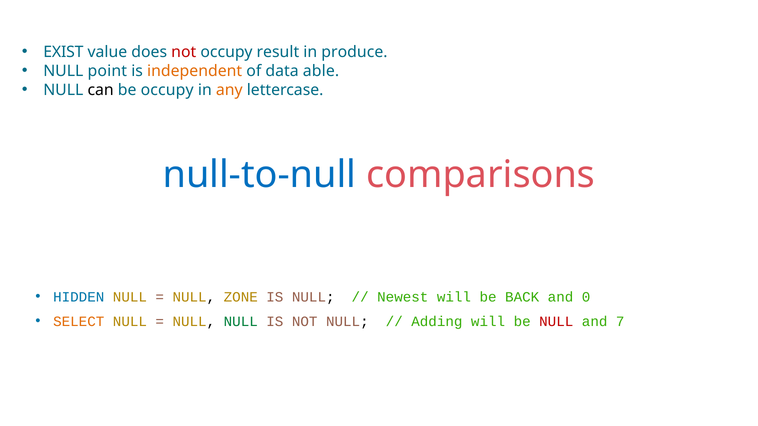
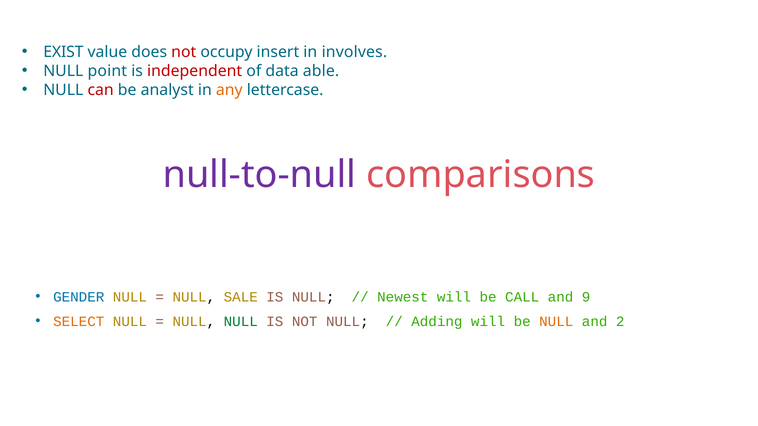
result: result -> insert
produce: produce -> involves
independent colour: orange -> red
can colour: black -> red
be occupy: occupy -> analyst
null-to-null colour: blue -> purple
HIDDEN: HIDDEN -> GENDER
ZONE: ZONE -> SALE
BACK: BACK -> CALL
0: 0 -> 9
NULL at (556, 322) colour: red -> orange
7: 7 -> 2
